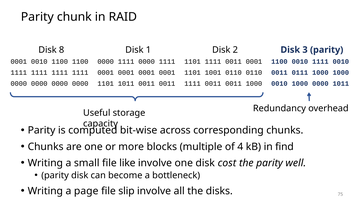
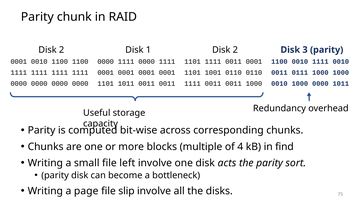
8 at (62, 50): 8 -> 2
like: like -> left
cost: cost -> acts
well: well -> sort
